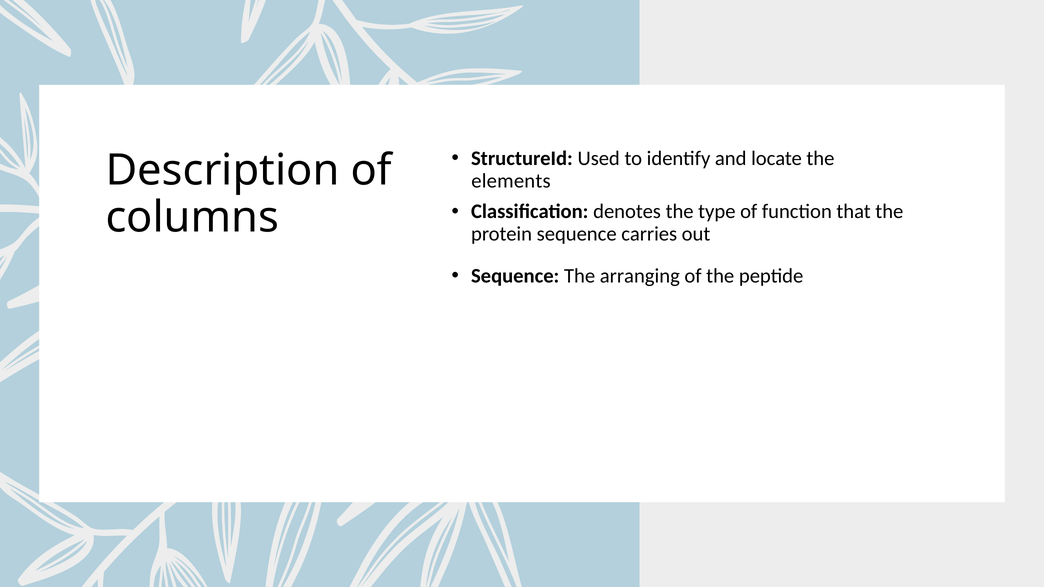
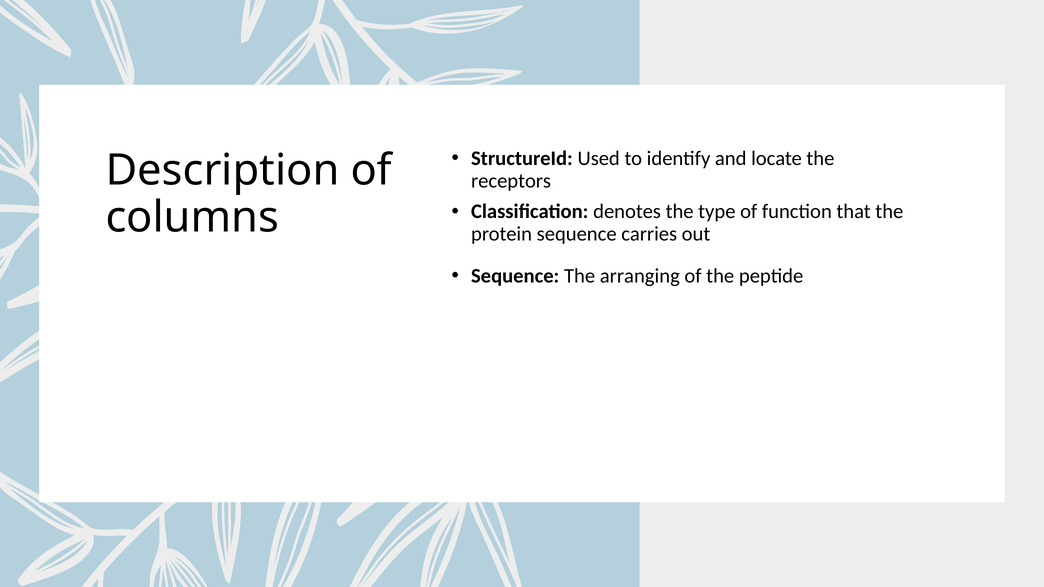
elements: elements -> receptors
